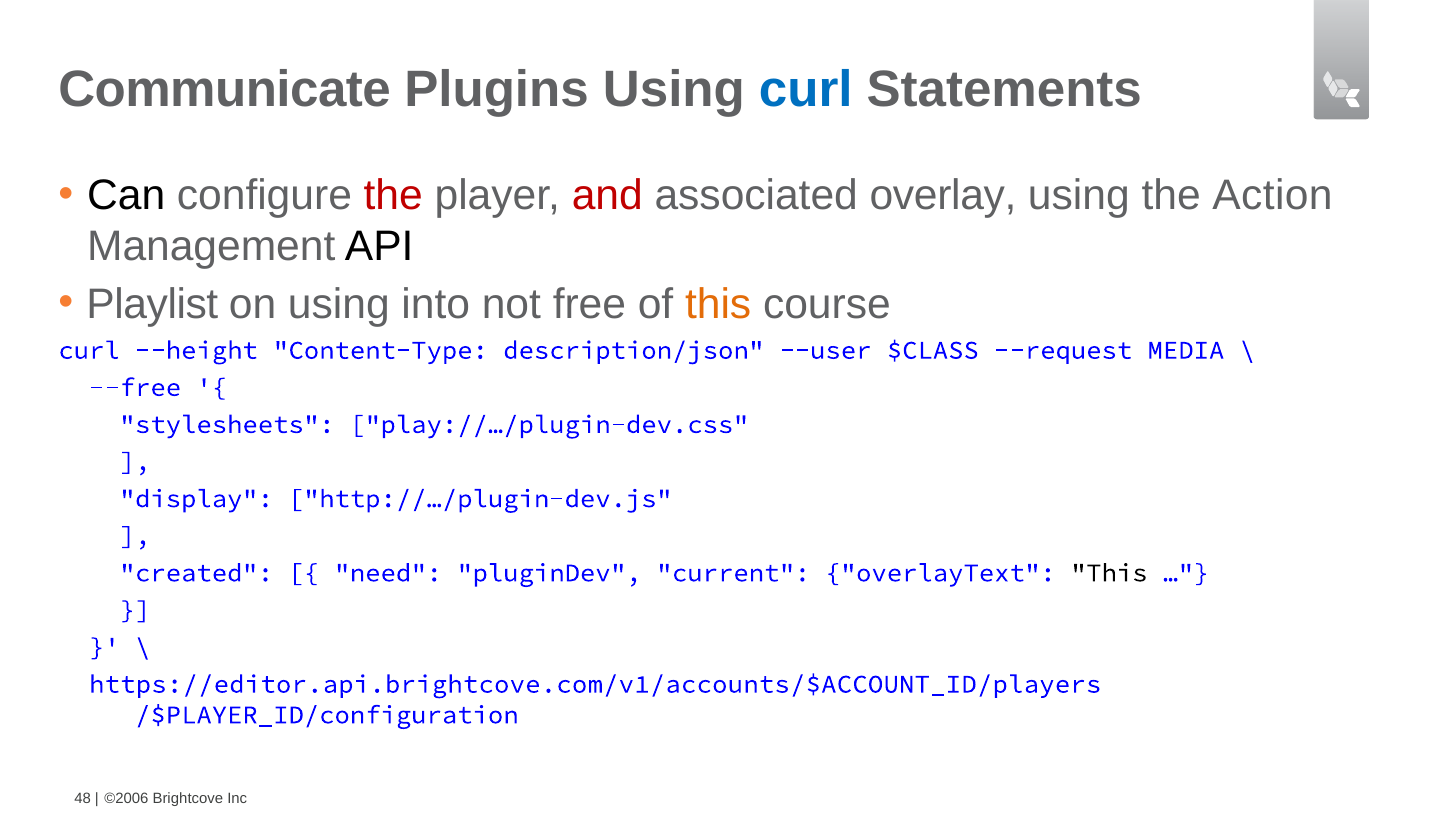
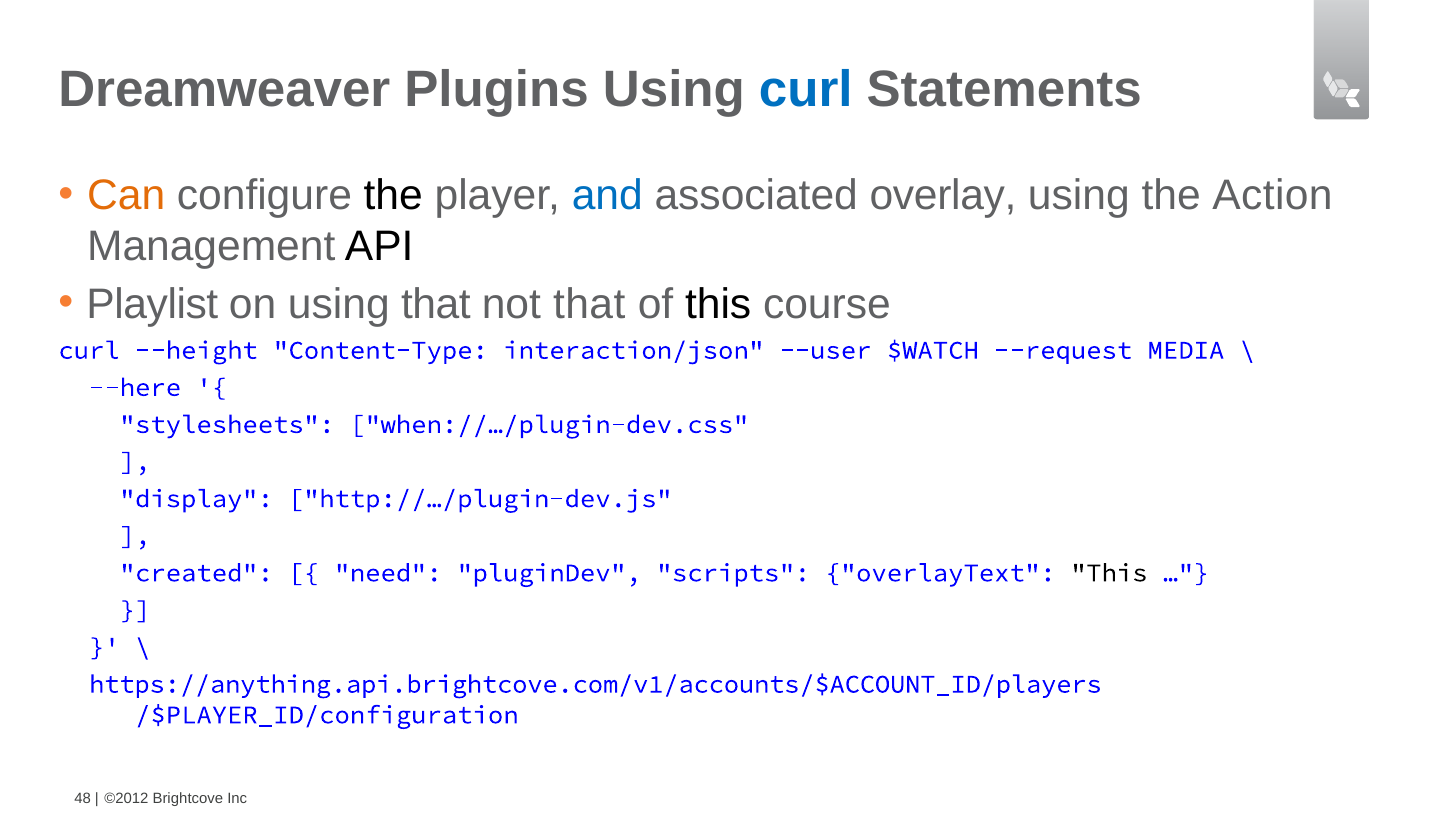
Communicate: Communicate -> Dreamweaver
Can colour: black -> orange
the at (393, 195) colour: red -> black
and colour: red -> blue
using into: into -> that
not free: free -> that
this at (718, 304) colour: orange -> black
description/json: description/json -> interaction/json
$CLASS: $CLASS -> $WATCH
--free: --free -> --here
play://…/plugin-dev.css: play://…/plugin-dev.css -> when://…/plugin-dev.css
current: current -> scripts
https://editor.api.brightcove.com/v1/accounts/$ACCOUNT_ID/players: https://editor.api.brightcove.com/v1/accounts/$ACCOUNT_ID/players -> https://anything.api.brightcove.com/v1/accounts/$ACCOUNT_ID/players
©2006: ©2006 -> ©2012
